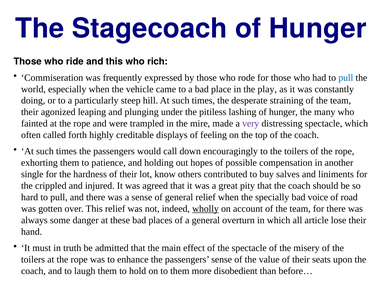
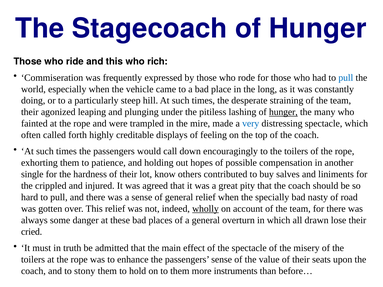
play: play -> long
hunger at (283, 112) underline: none -> present
very colour: purple -> blue
voice: voice -> nasty
article: article -> drawn
hand: hand -> cried
laugh: laugh -> stony
disobedient: disobedient -> instruments
